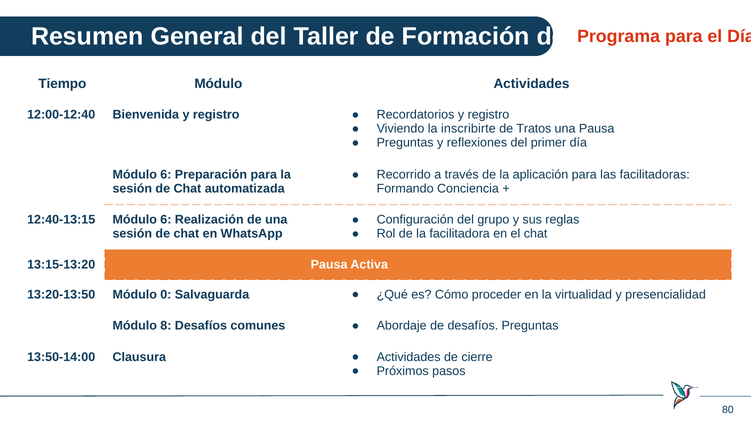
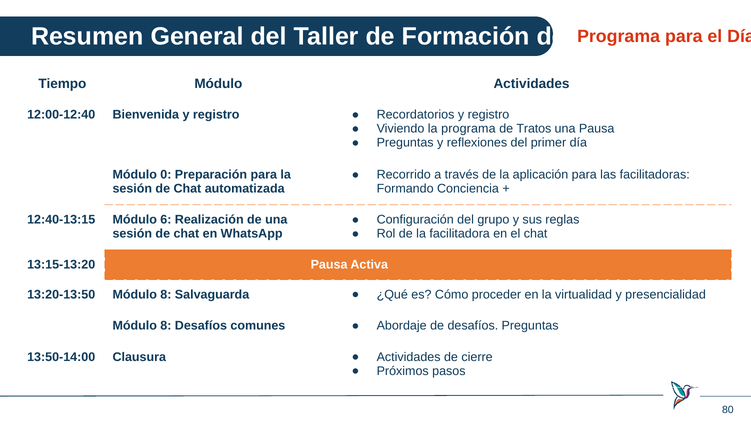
la inscribirte: inscribirte -> programa
6 at (166, 175): 6 -> 0
13:20-13:50 Módulo 0: 0 -> 8
